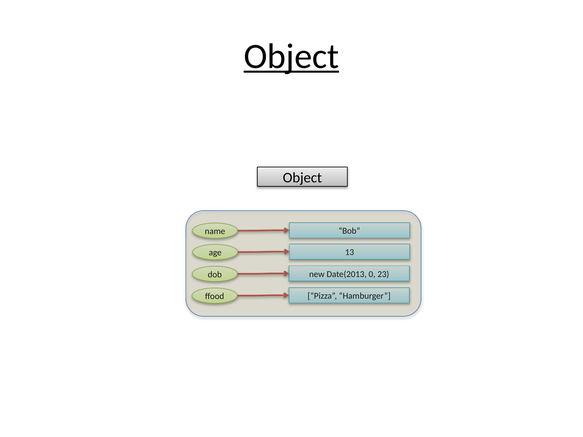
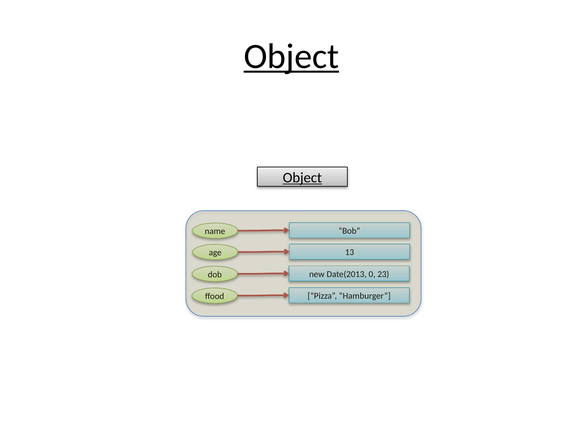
Object at (302, 178) underline: none -> present
